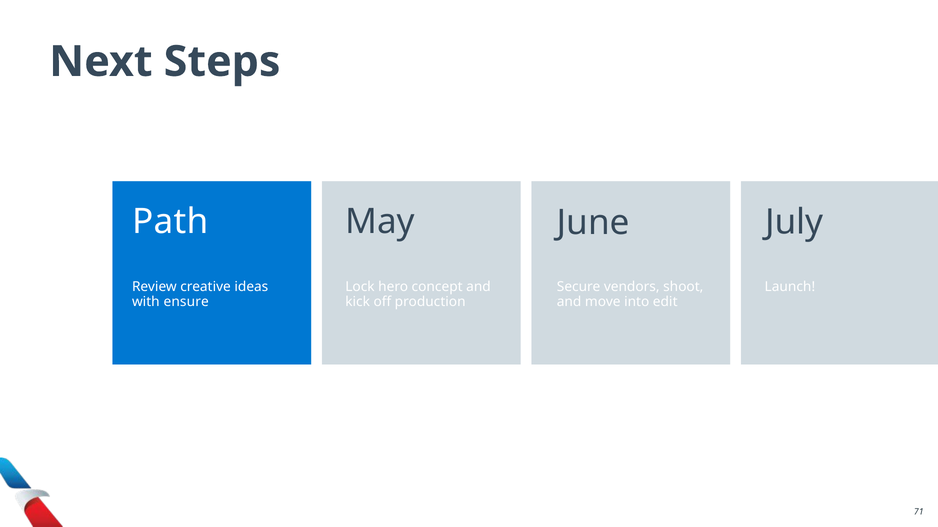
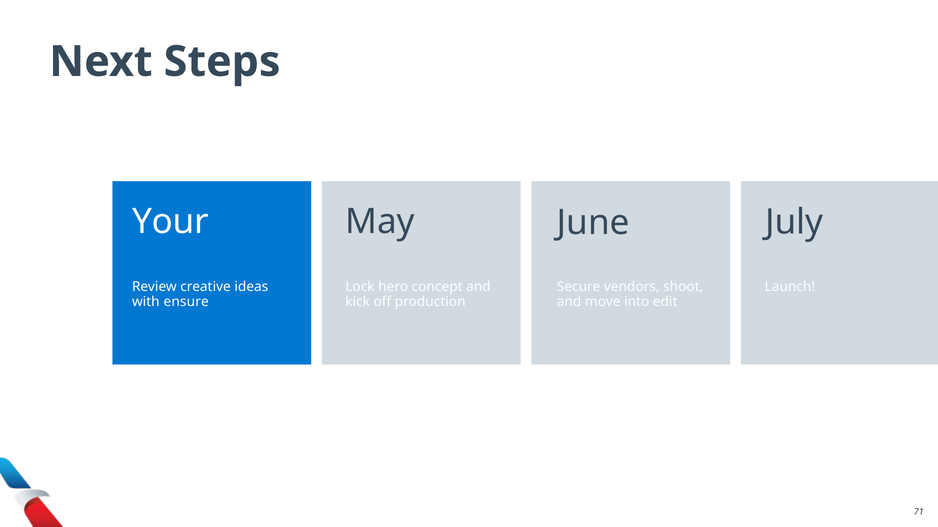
Path: Path -> Your
